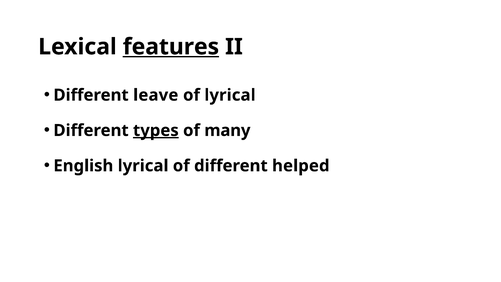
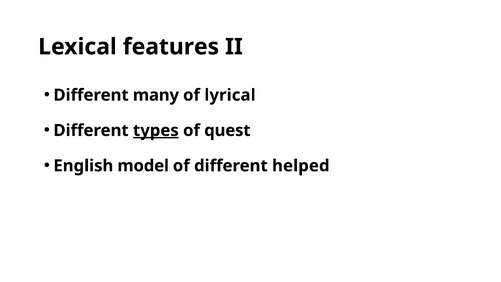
features underline: present -> none
leave: leave -> many
many: many -> quest
English lyrical: lyrical -> model
